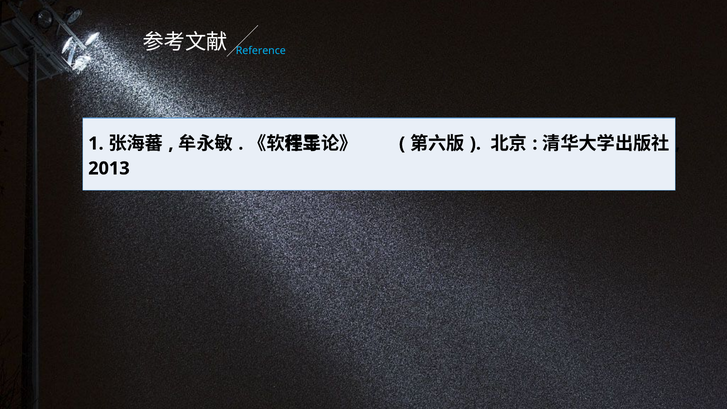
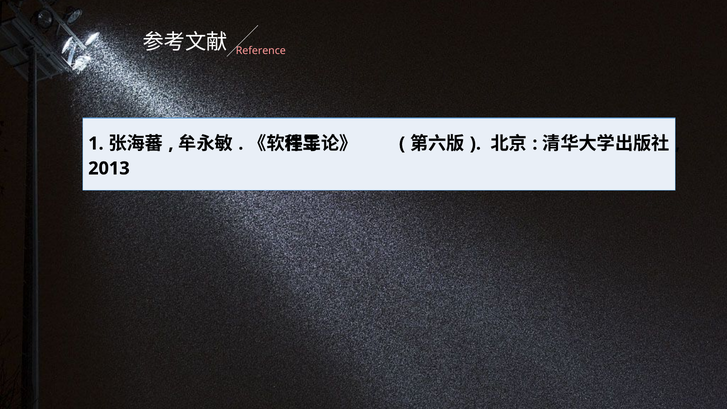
Reference colour: light blue -> pink
